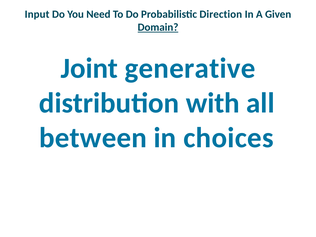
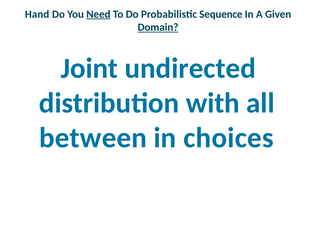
Input: Input -> Hand
Need underline: none -> present
Direction: Direction -> Sequence
generative: generative -> undirected
